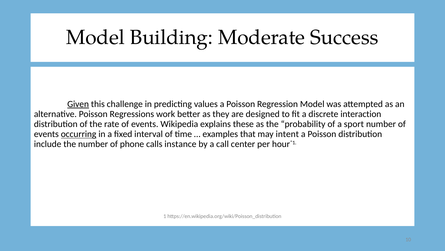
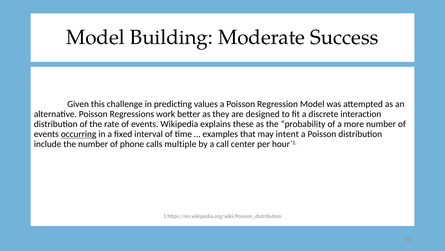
Given underline: present -> none
sport: sport -> more
instance: instance -> multiple
